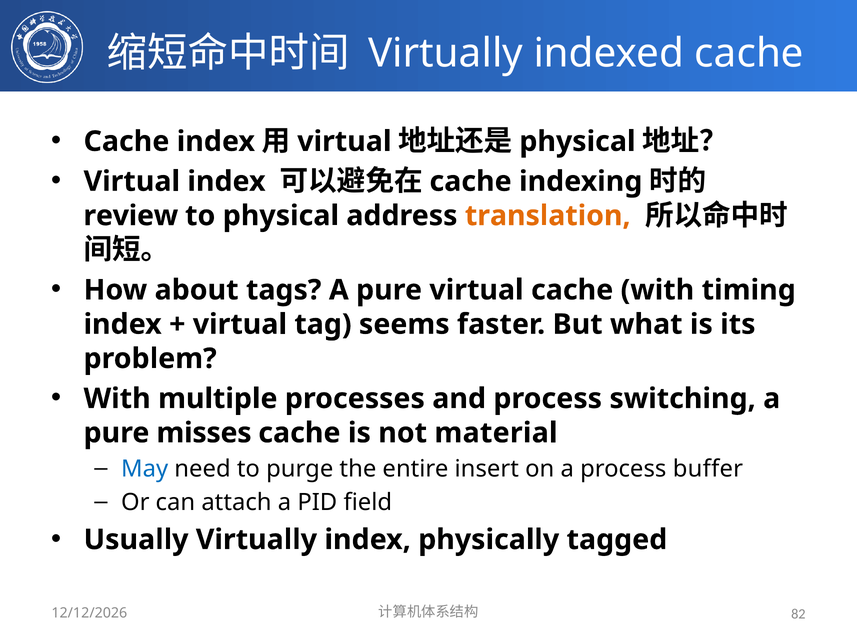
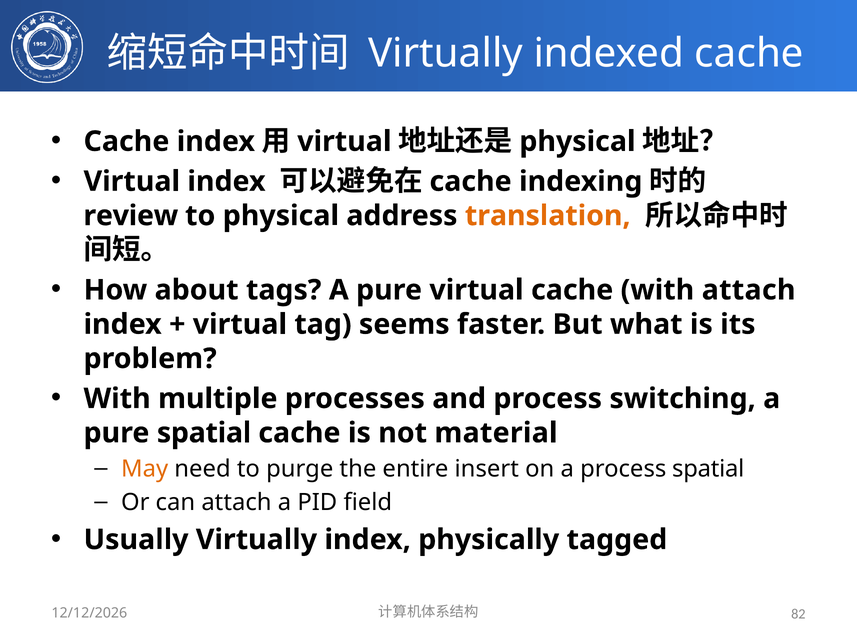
with timing: timing -> attach
pure misses: misses -> spatial
May colour: blue -> orange
process buffer: buffer -> spatial
